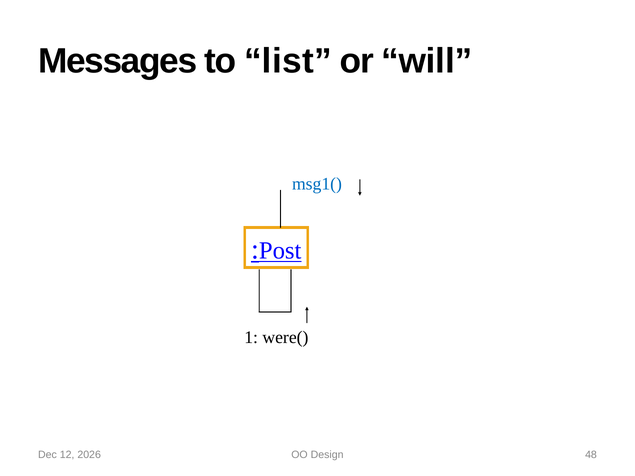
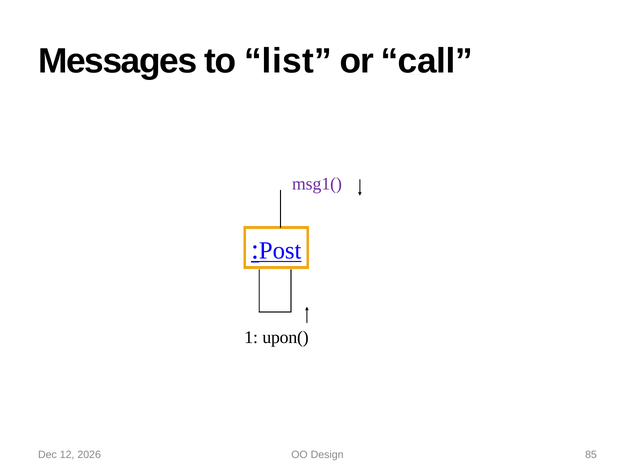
will: will -> call
msg1( colour: blue -> purple
were(: were( -> upon(
48: 48 -> 85
